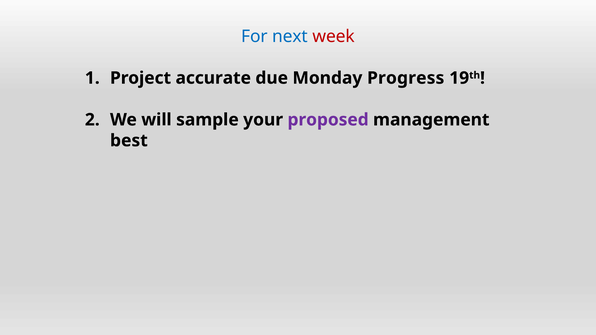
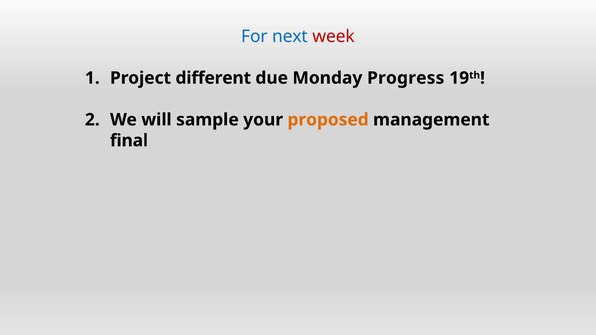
accurate: accurate -> different
proposed colour: purple -> orange
best: best -> final
